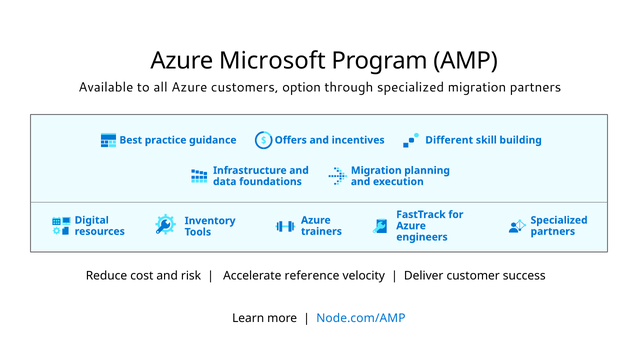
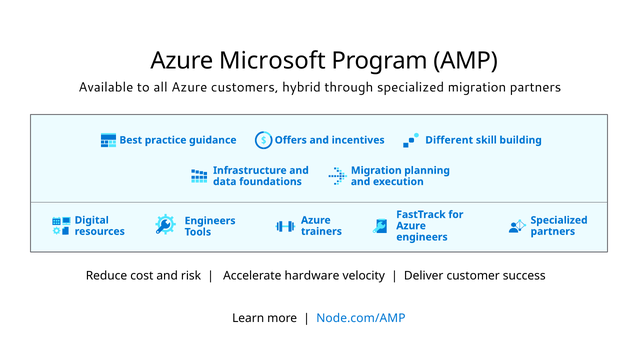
option: option -> hybrid
Inventory at (210, 221): Inventory -> Engineers
reference: reference -> hardware
